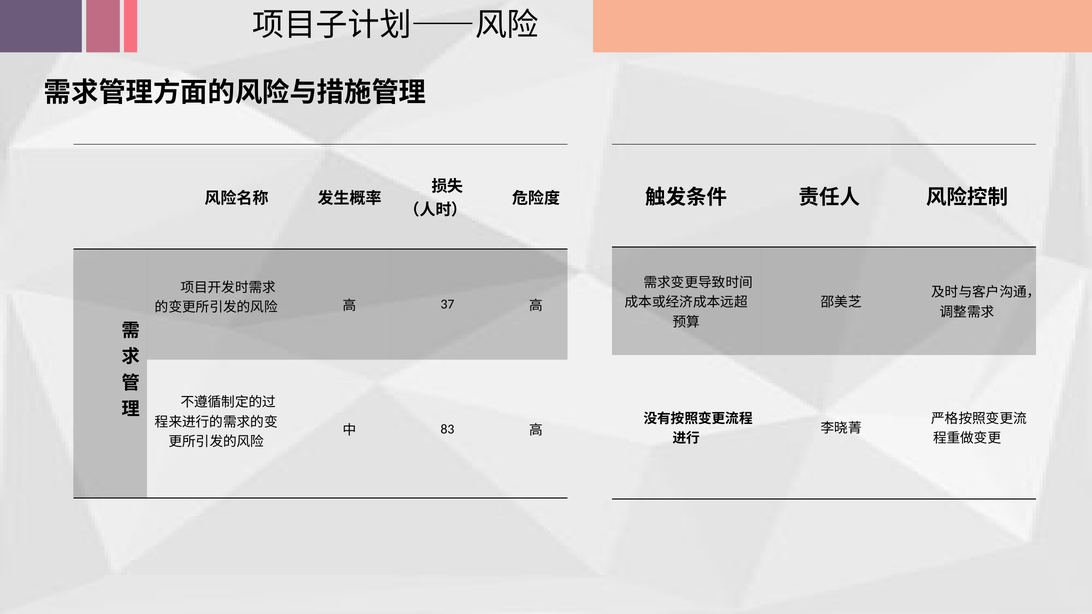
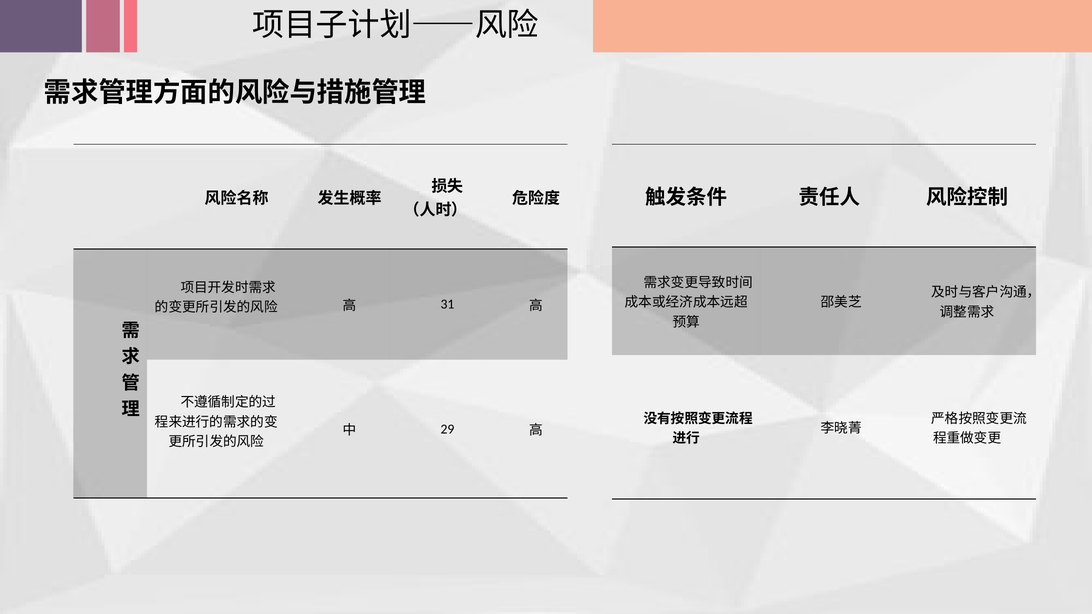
37: 37 -> 31
83: 83 -> 29
